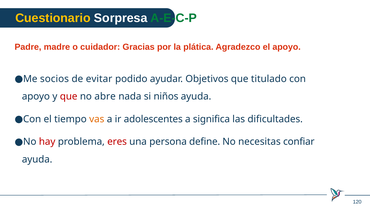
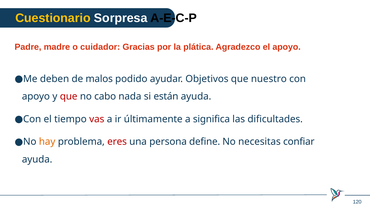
A-E-C-P colour: green -> black
socios: socios -> deben
evitar: evitar -> malos
titulado: titulado -> nuestro
abre: abre -> cabo
niños: niños -> están
vas colour: orange -> red
adolescentes: adolescentes -> últimamente
hay colour: red -> orange
